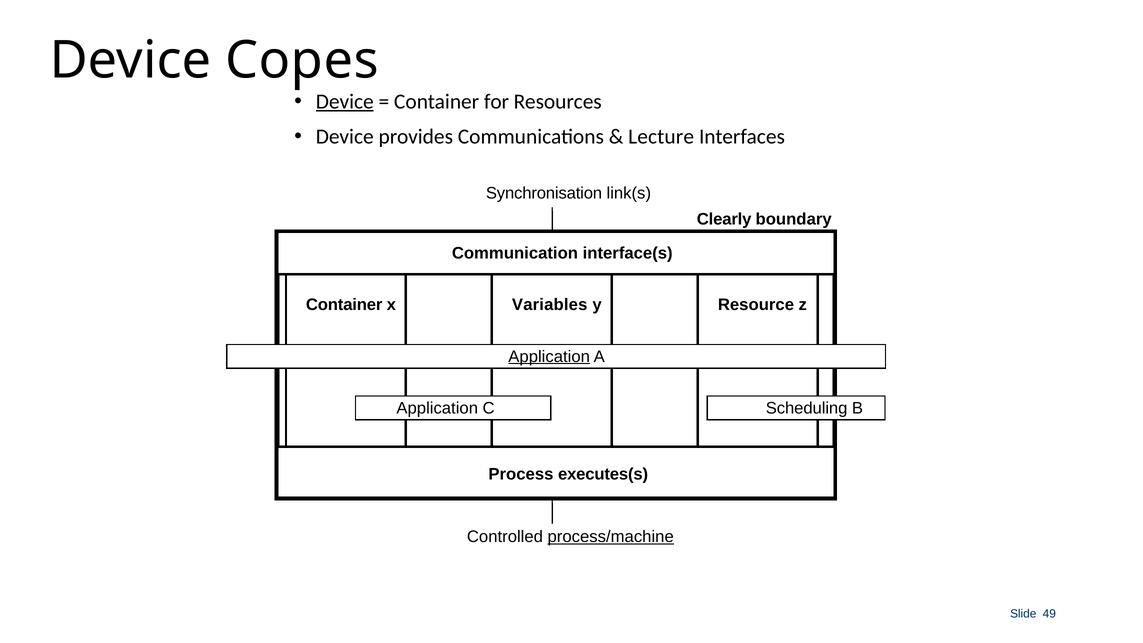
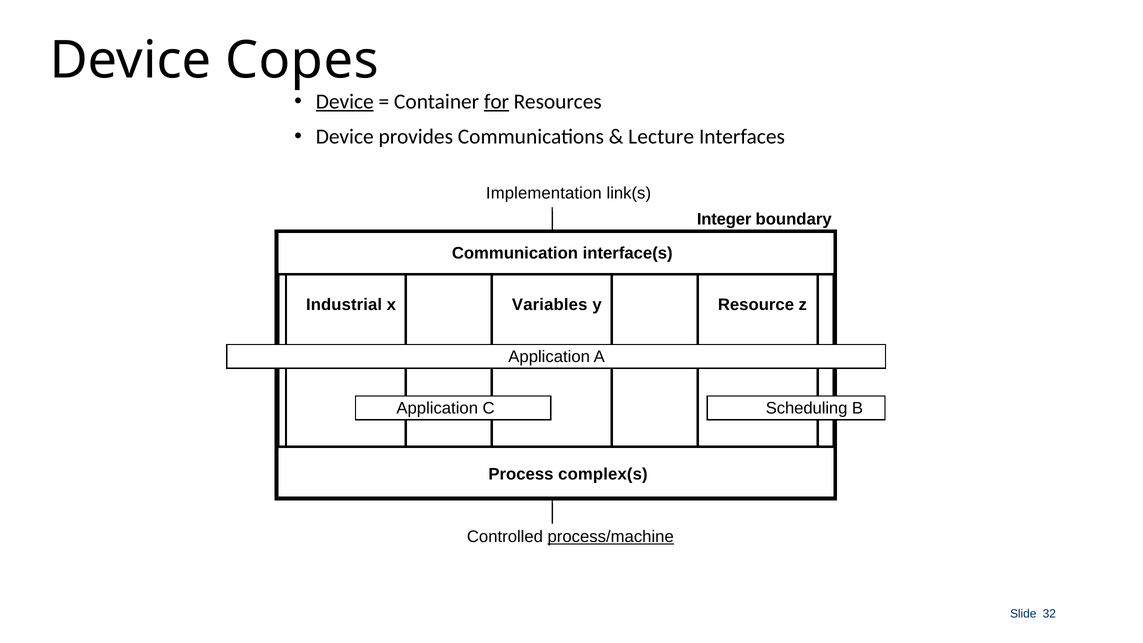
for underline: none -> present
Synchronisation: Synchronisation -> Implementation
Clearly: Clearly -> Integer
Container at (344, 305): Container -> Industrial
Application at (549, 357) underline: present -> none
executes(s: executes(s -> complex(s
49: 49 -> 32
